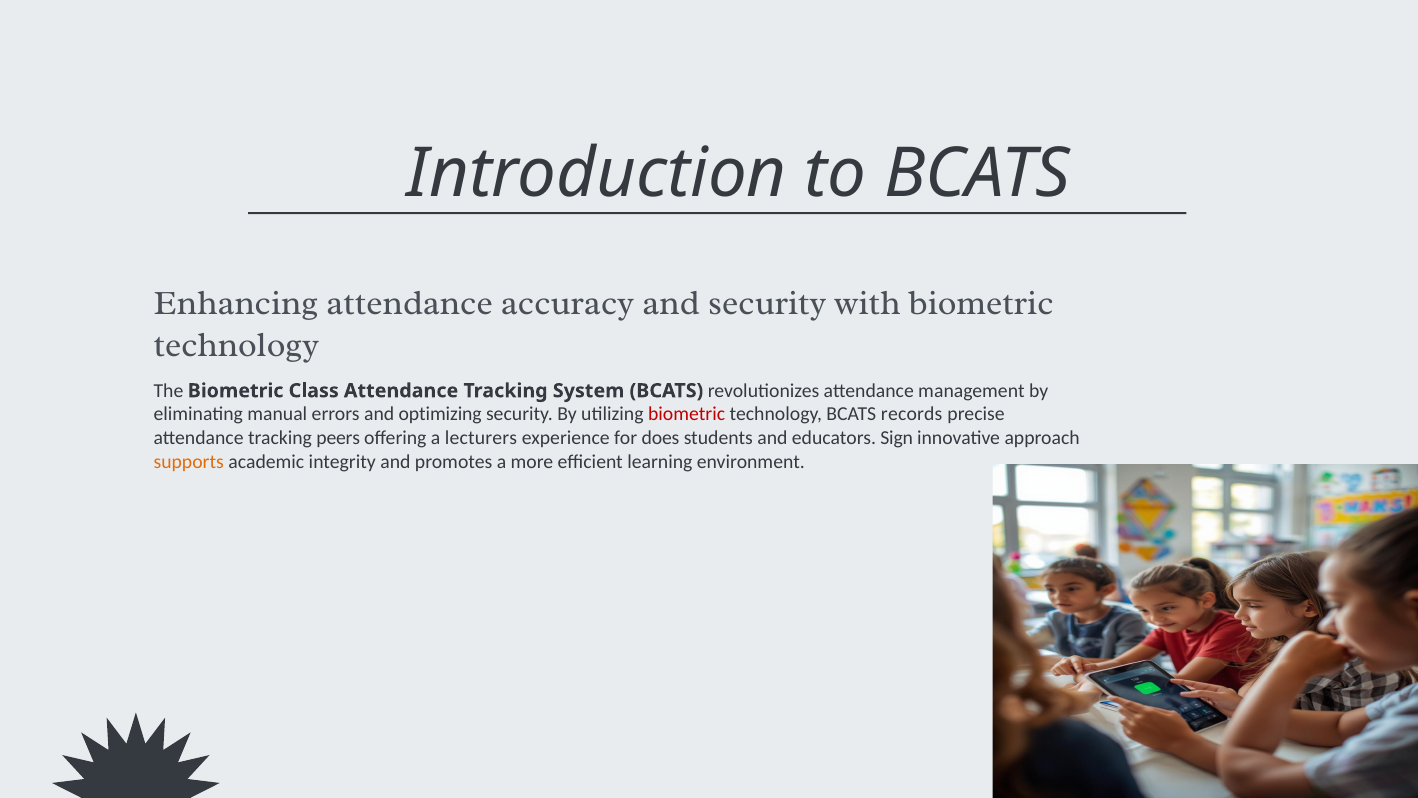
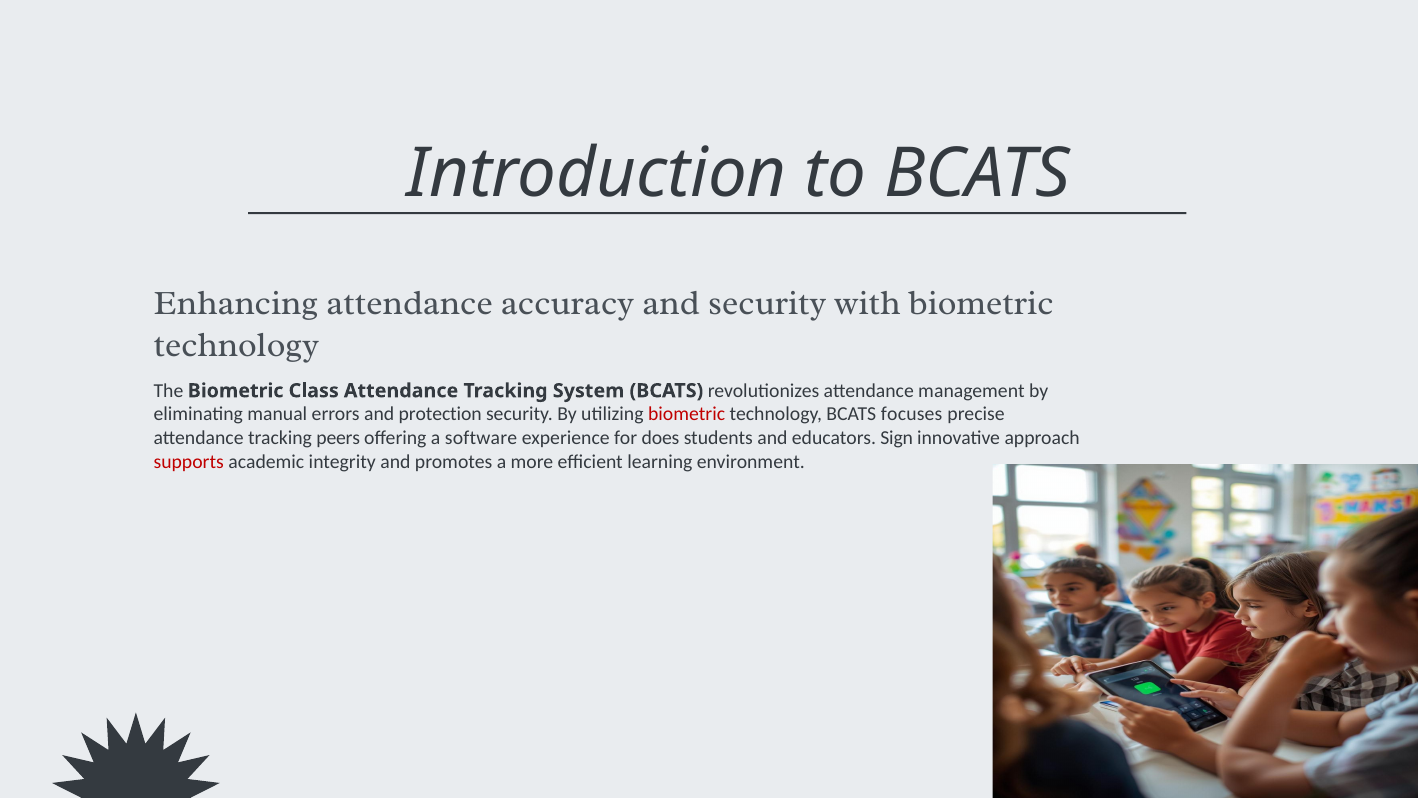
optimizing: optimizing -> protection
records: records -> focuses
lecturers: lecturers -> software
supports colour: orange -> red
